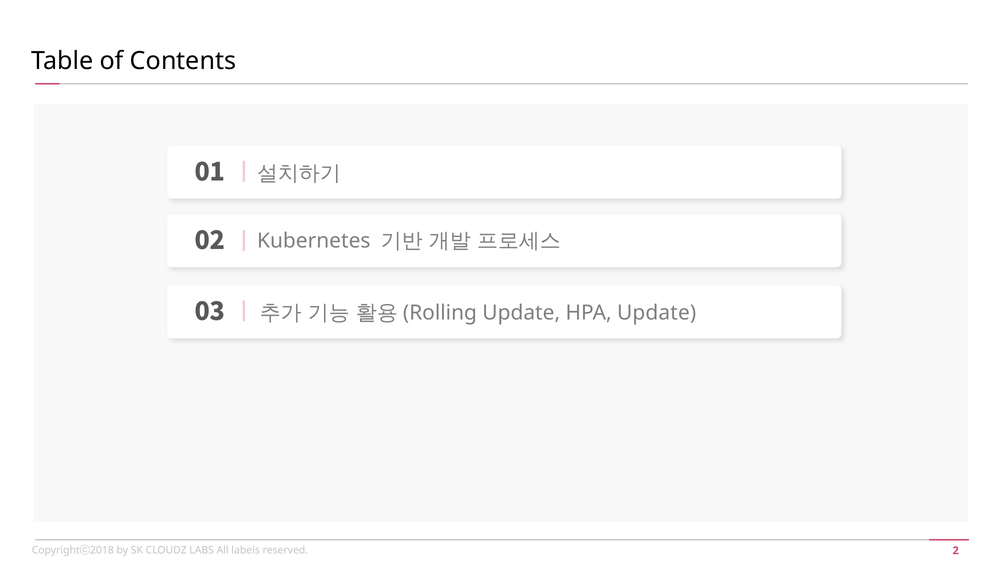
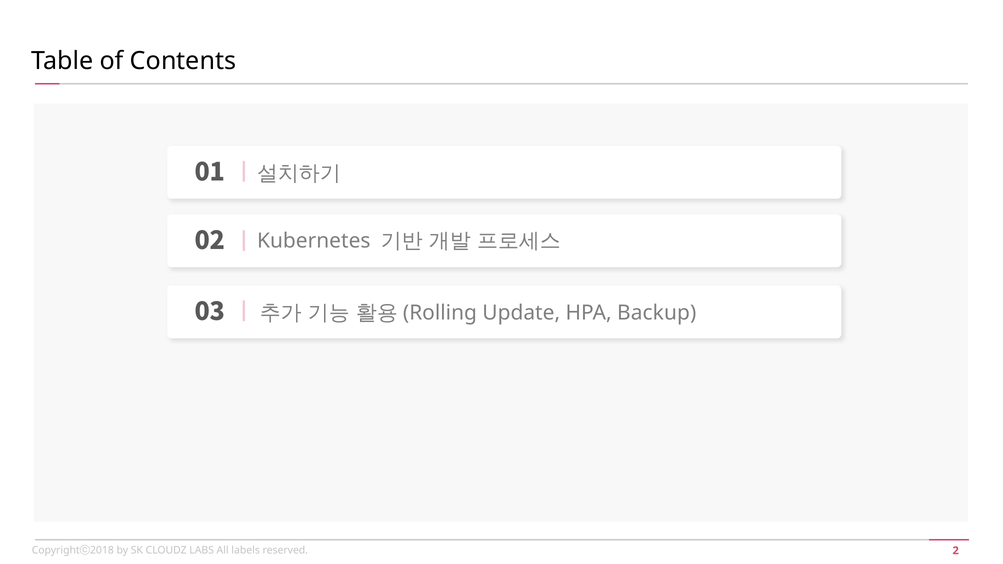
HPA Update: Update -> Backup
